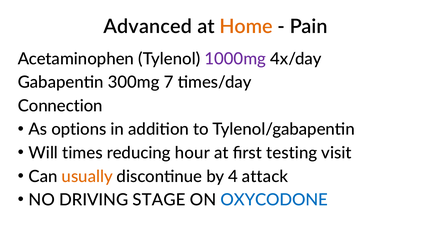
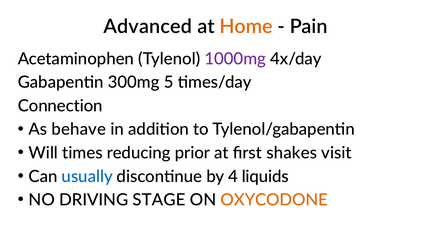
7: 7 -> 5
options: options -> behave
hour: hour -> prior
testing: testing -> shakes
usually colour: orange -> blue
attack: attack -> liquids
OXYCODONE colour: blue -> orange
